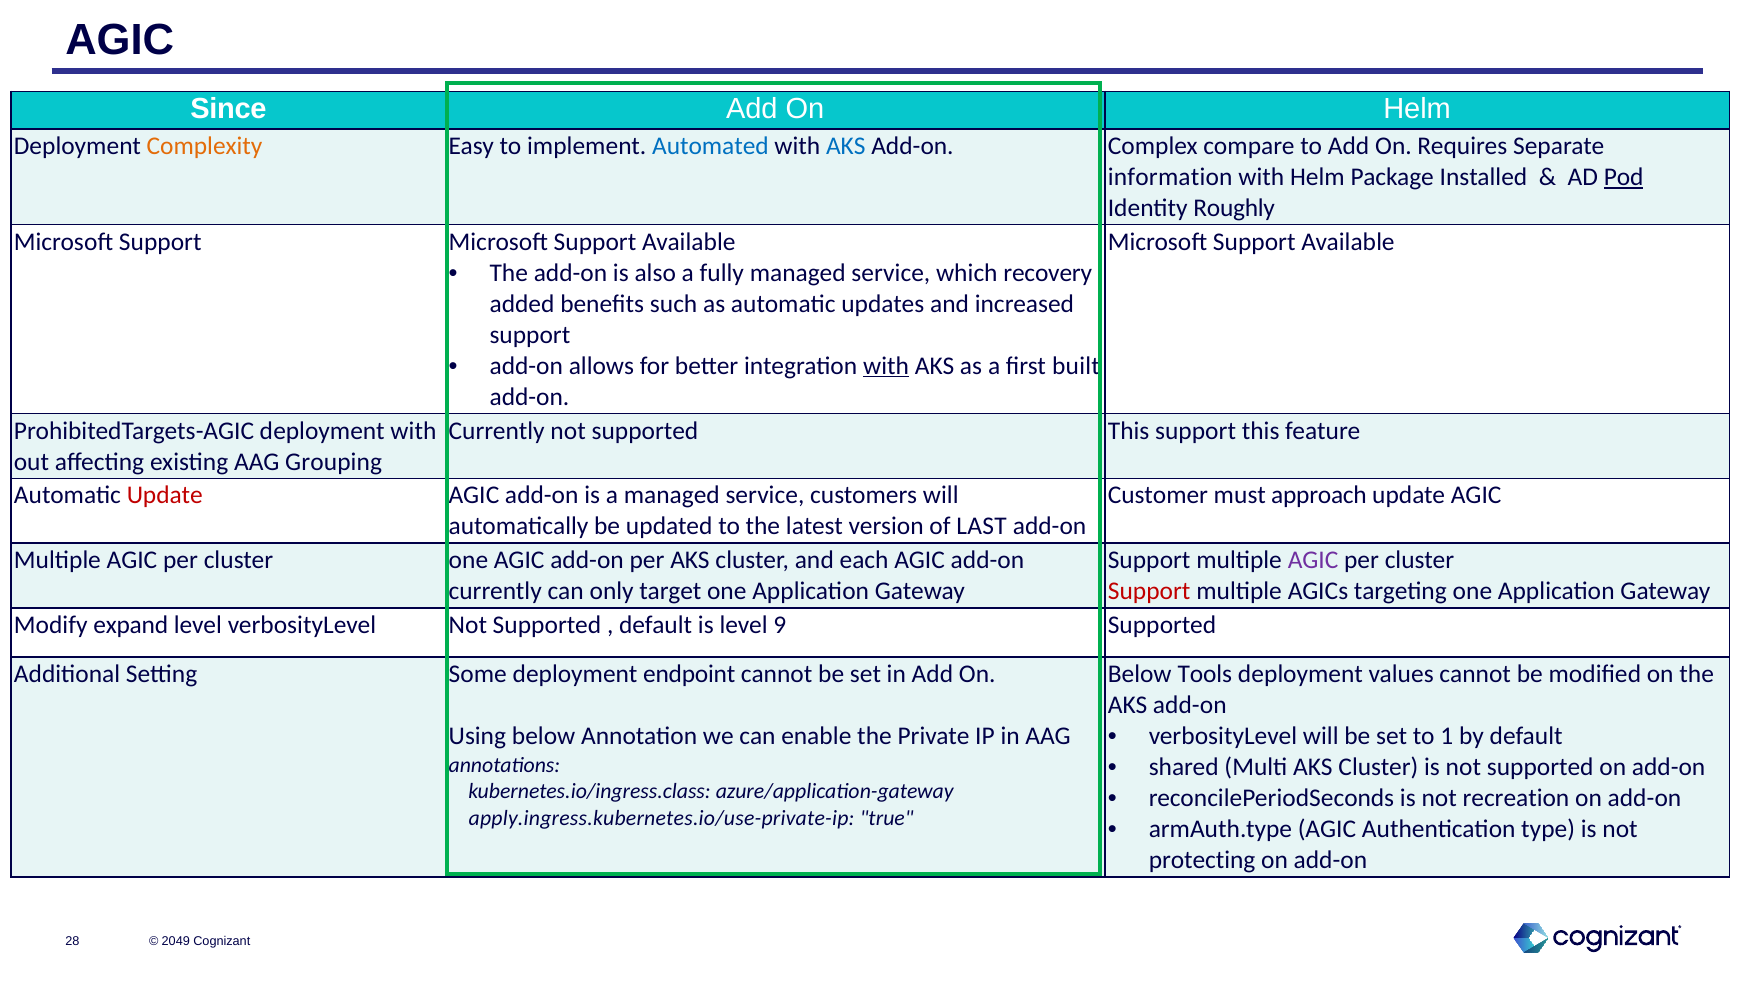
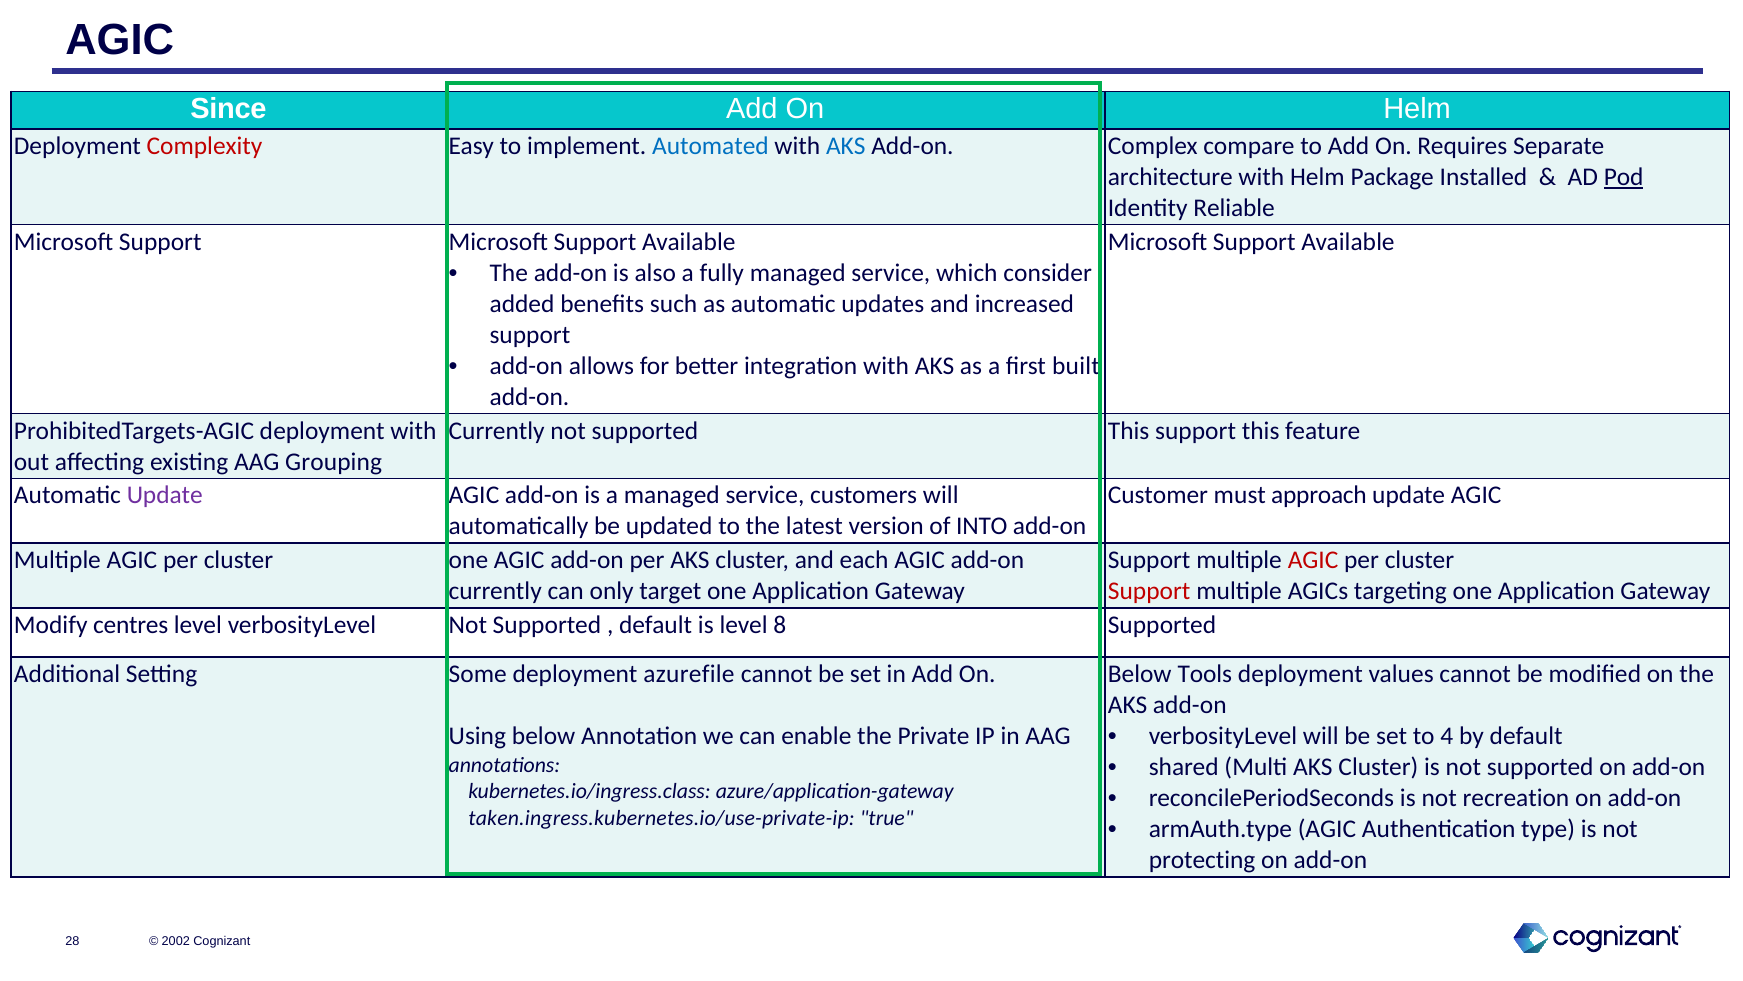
Complexity colour: orange -> red
information: information -> architecture
Roughly: Roughly -> Reliable
recovery: recovery -> consider
with at (886, 366) underline: present -> none
Update at (165, 495) colour: red -> purple
LAST: LAST -> INTO
AGIC at (1313, 560) colour: purple -> red
expand: expand -> centres
9: 9 -> 8
endpoint: endpoint -> azurefile
1: 1 -> 4
apply.ingress.kubernetes.io/use-private-ip: apply.ingress.kubernetes.io/use-private-ip -> taken.ingress.kubernetes.io/use-private-ip
2049: 2049 -> 2002
